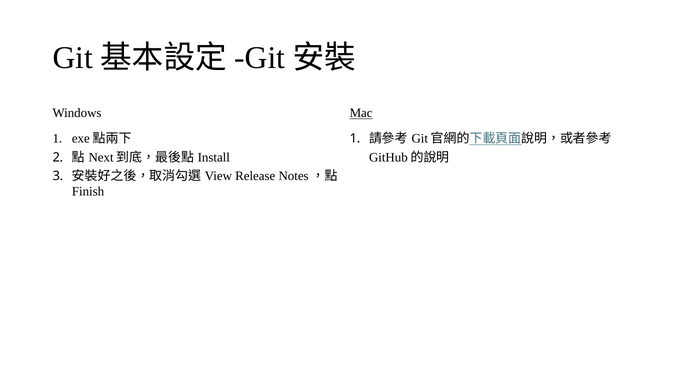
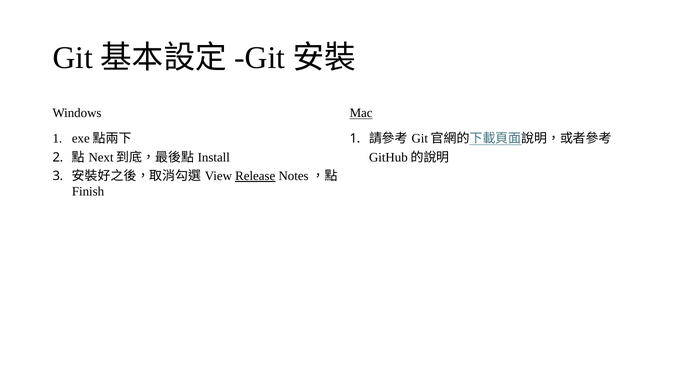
Release underline: none -> present
